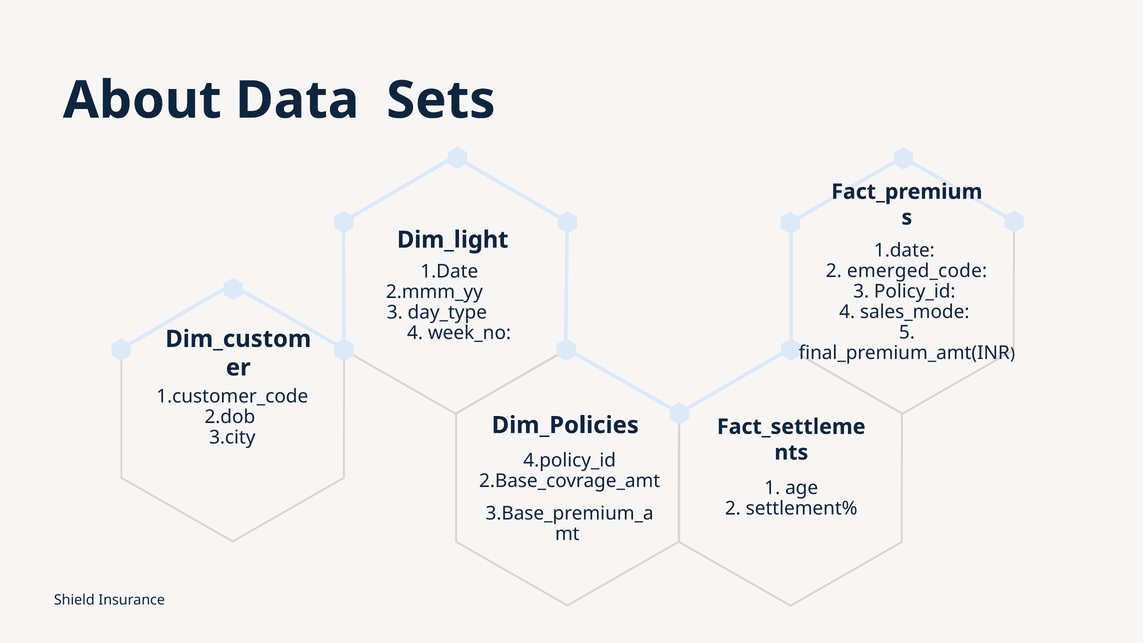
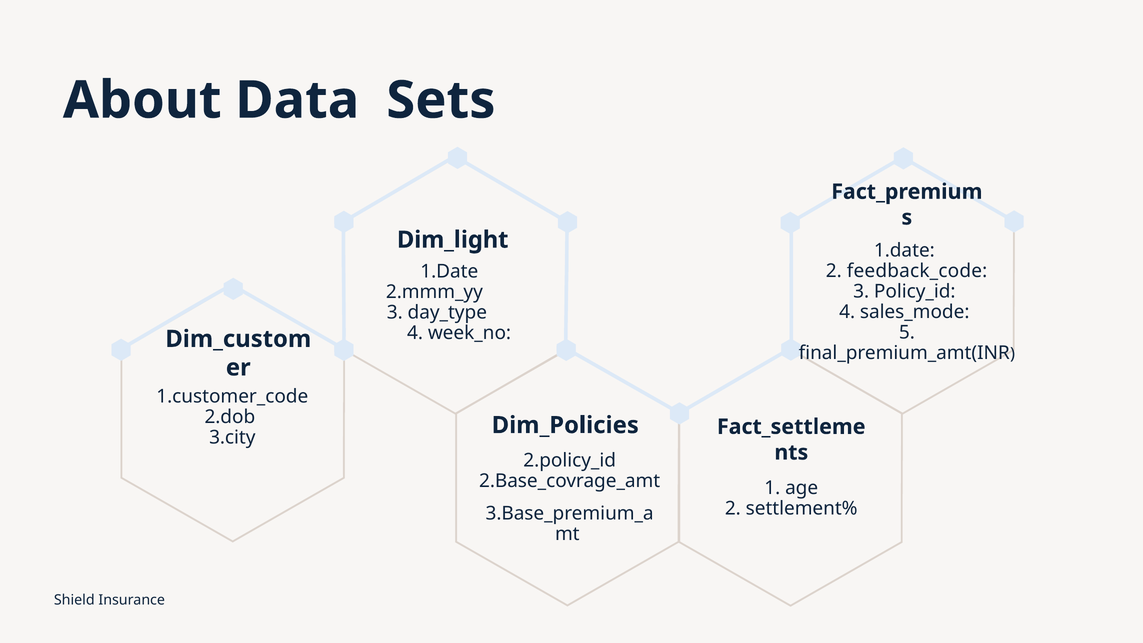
emerged_code: emerged_code -> feedback_code
4.policy_id: 4.policy_id -> 2.policy_id
